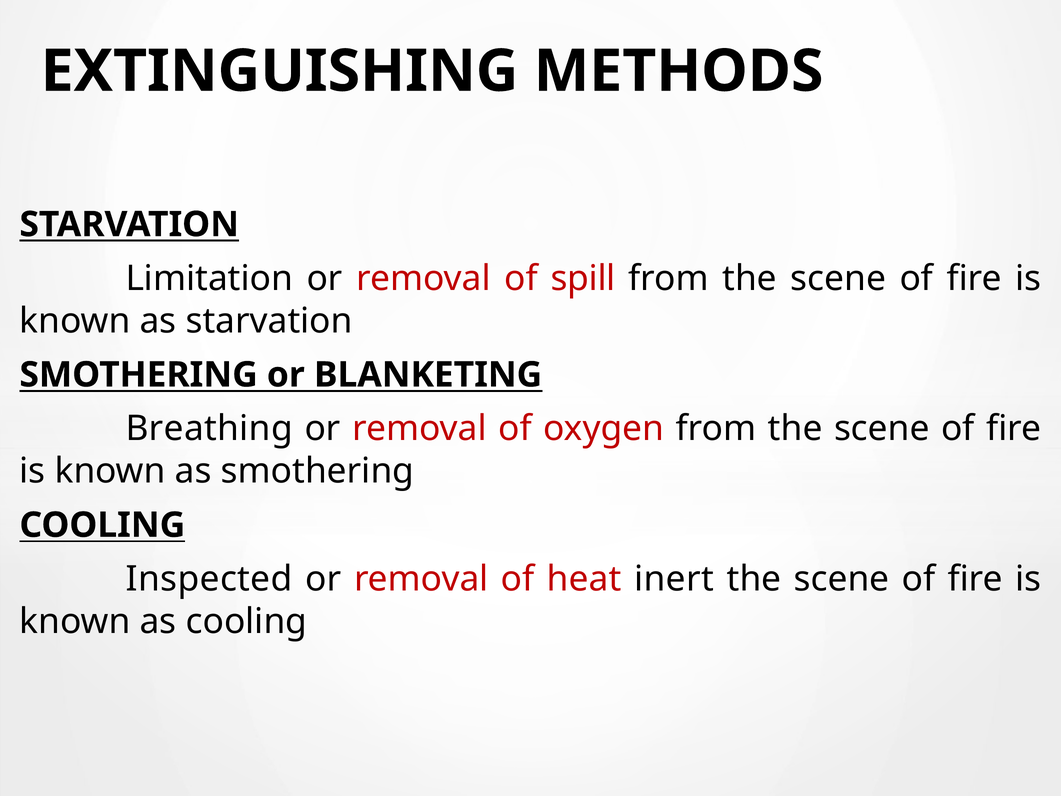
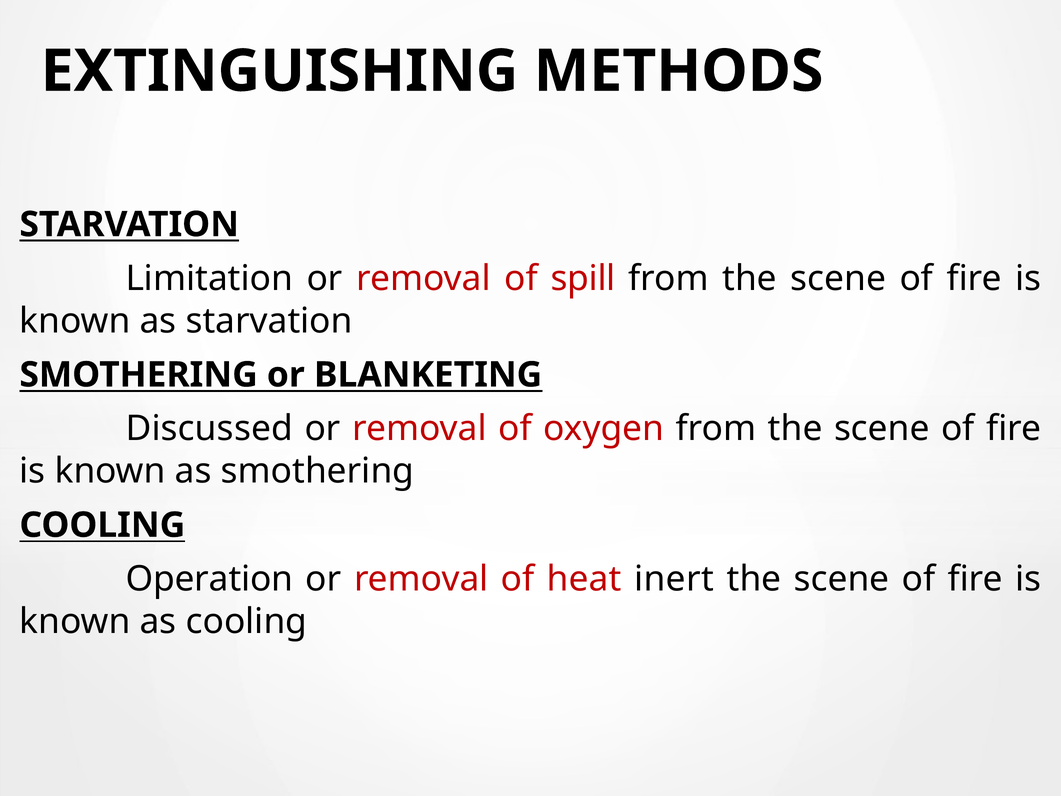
Breathing: Breathing -> Discussed
Inspected: Inspected -> Operation
